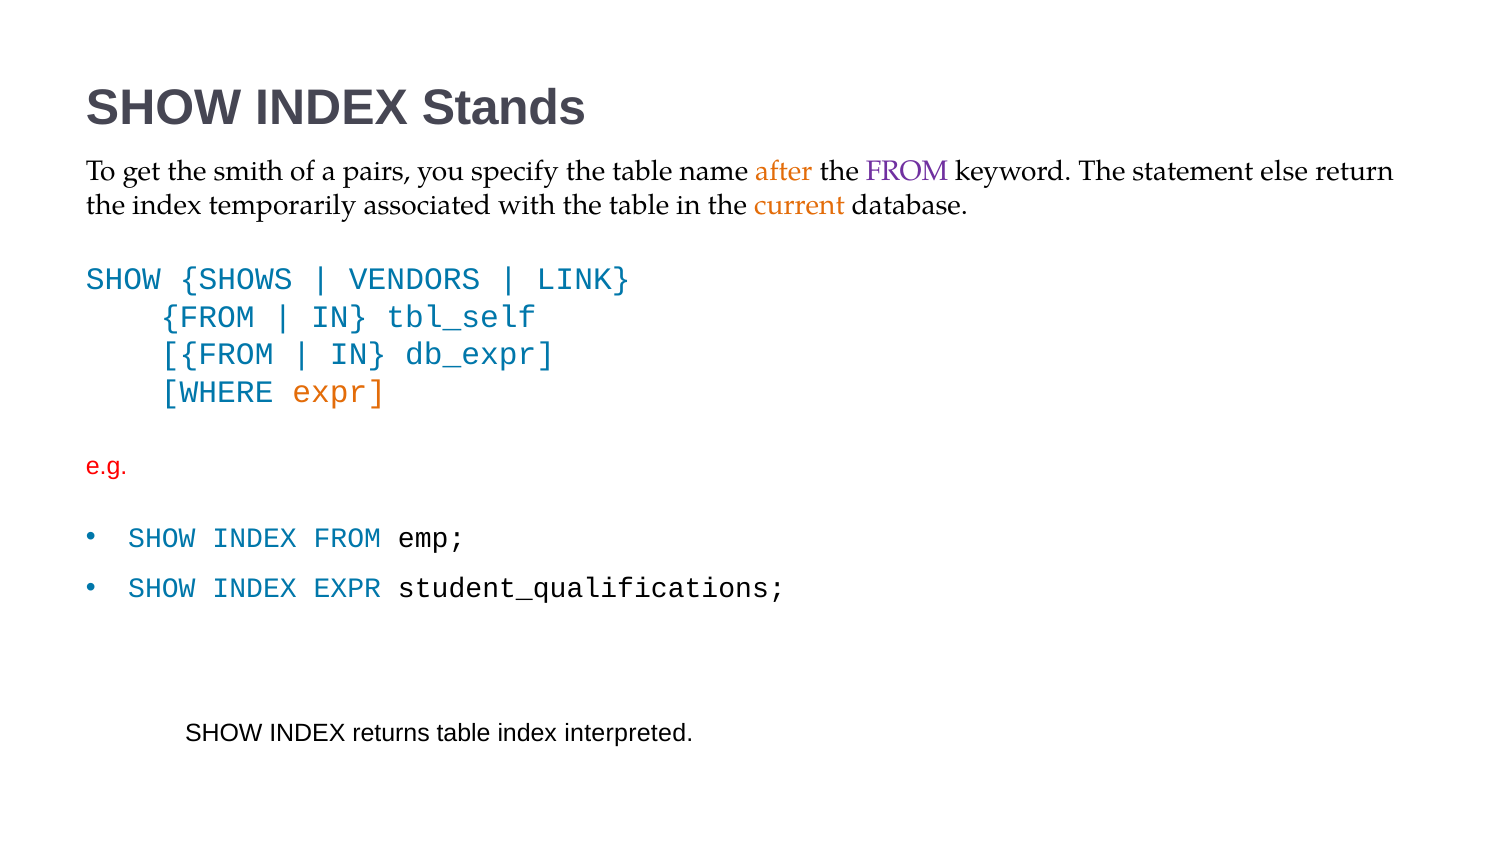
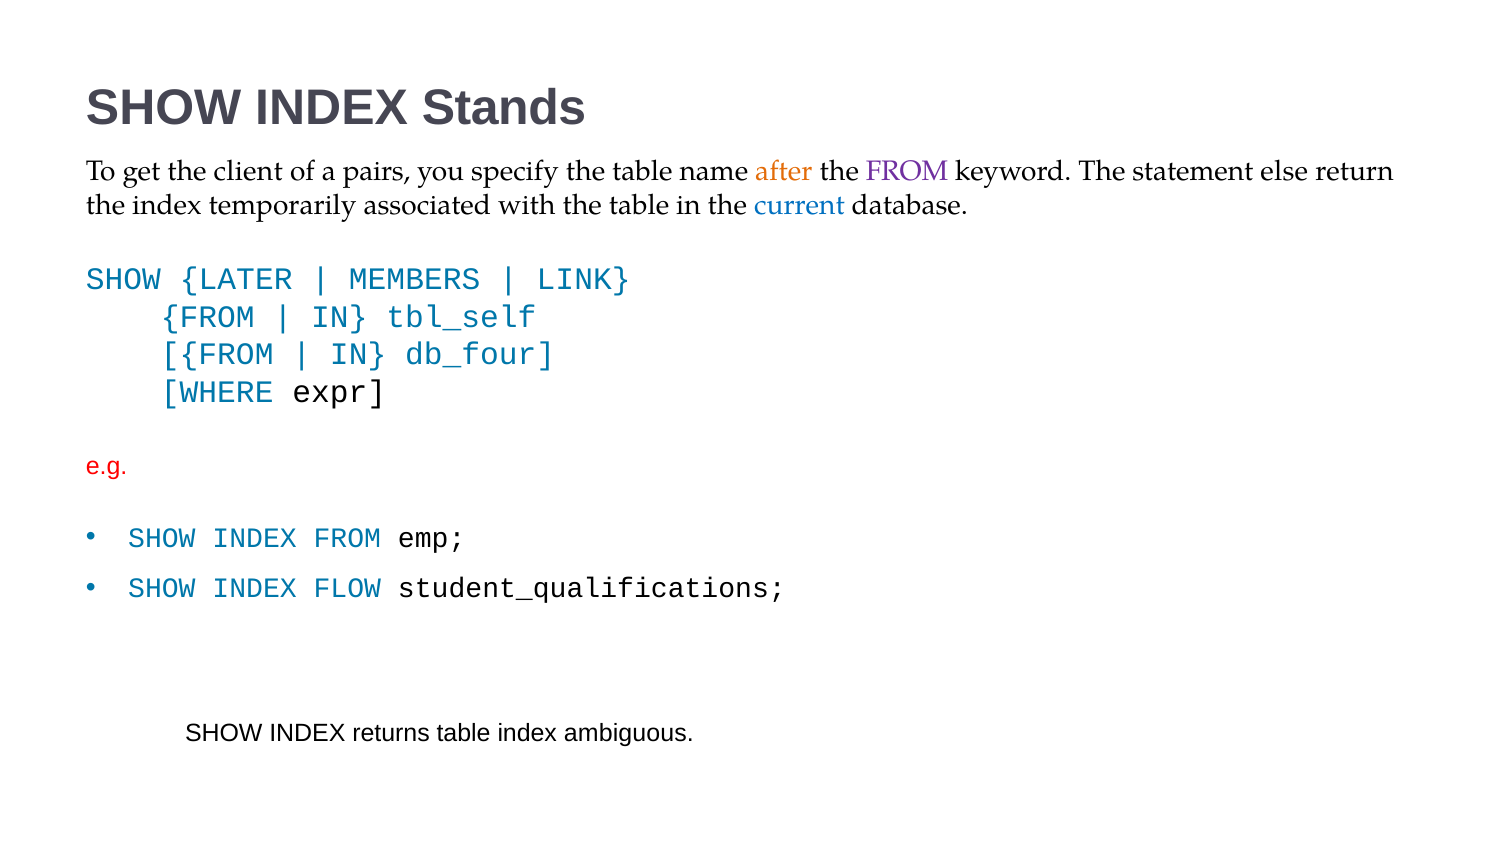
smith: smith -> client
current colour: orange -> blue
SHOWS: SHOWS -> LATER
VENDORS: VENDORS -> MEMBERS
db_expr: db_expr -> db_four
expr at (339, 392) colour: orange -> black
INDEX EXPR: EXPR -> FLOW
interpreted: interpreted -> ambiguous
